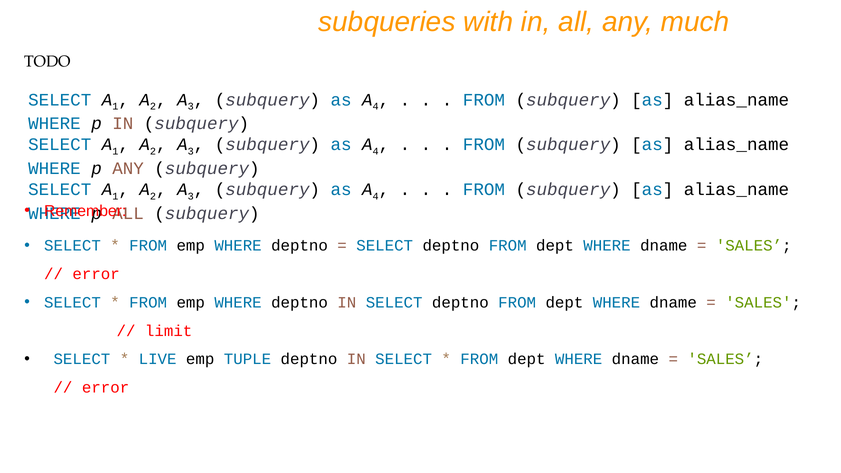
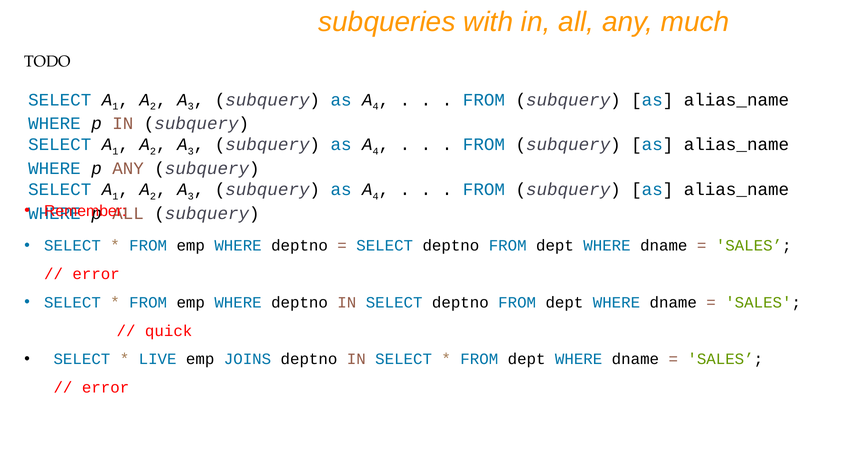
limit: limit -> quick
TUPLE: TUPLE -> JOINS
